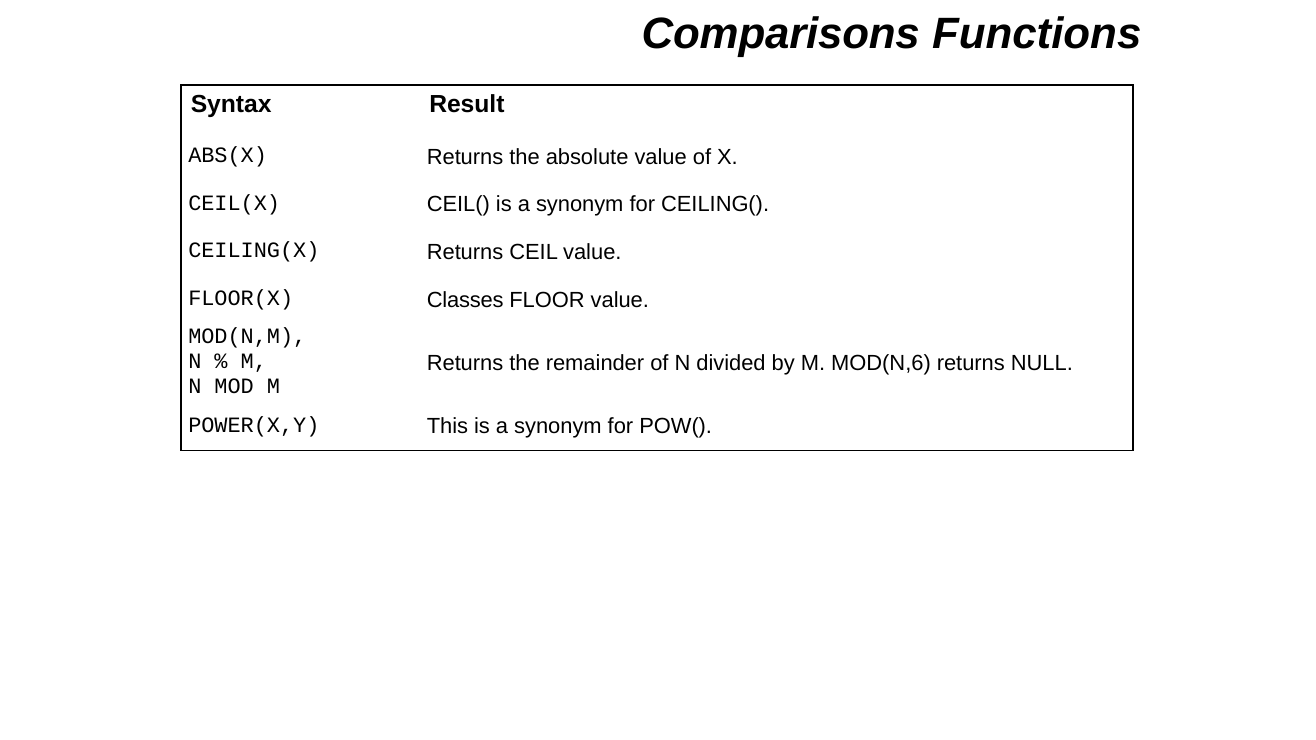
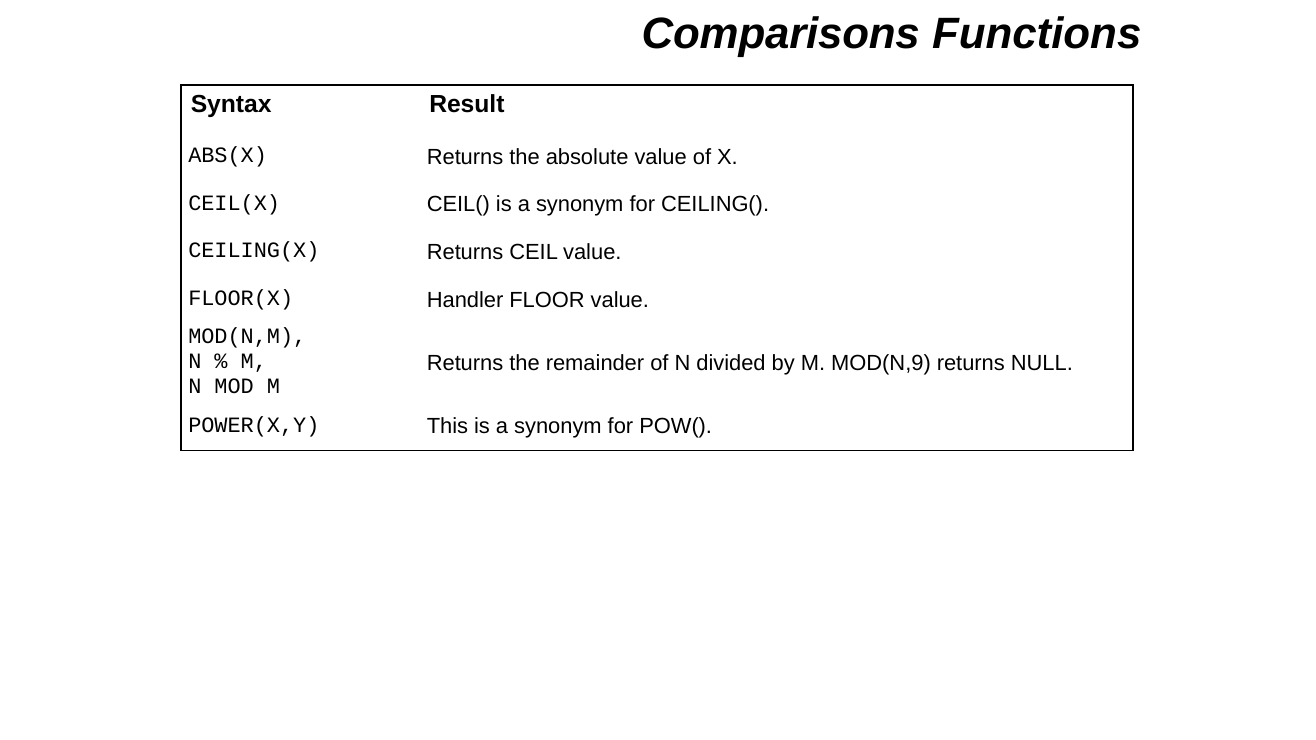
Classes: Classes -> Handler
MOD(N,6: MOD(N,6 -> MOD(N,9
